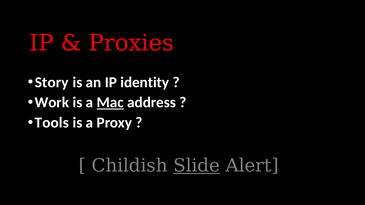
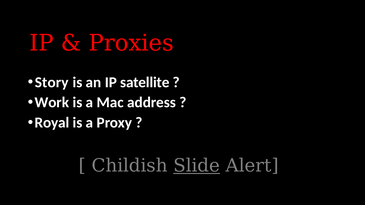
identity: identity -> satellite
Mac underline: present -> none
Tools: Tools -> Royal
